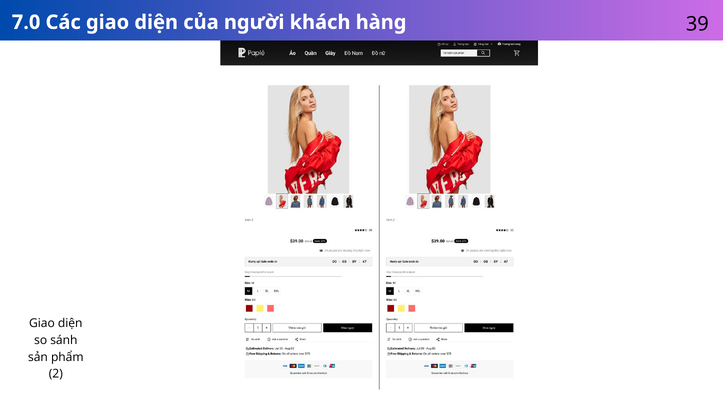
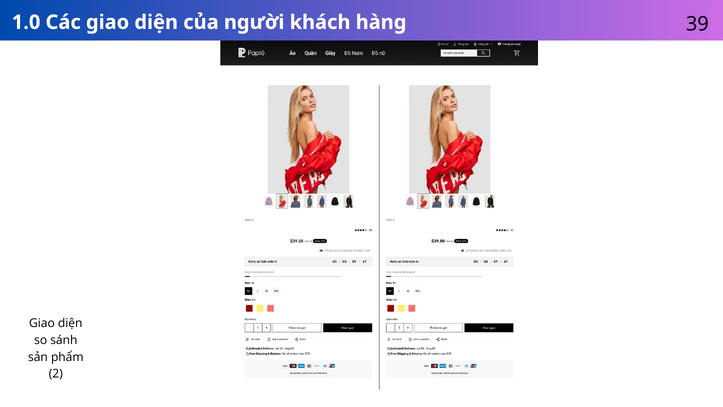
7.0: 7.0 -> 1.0
